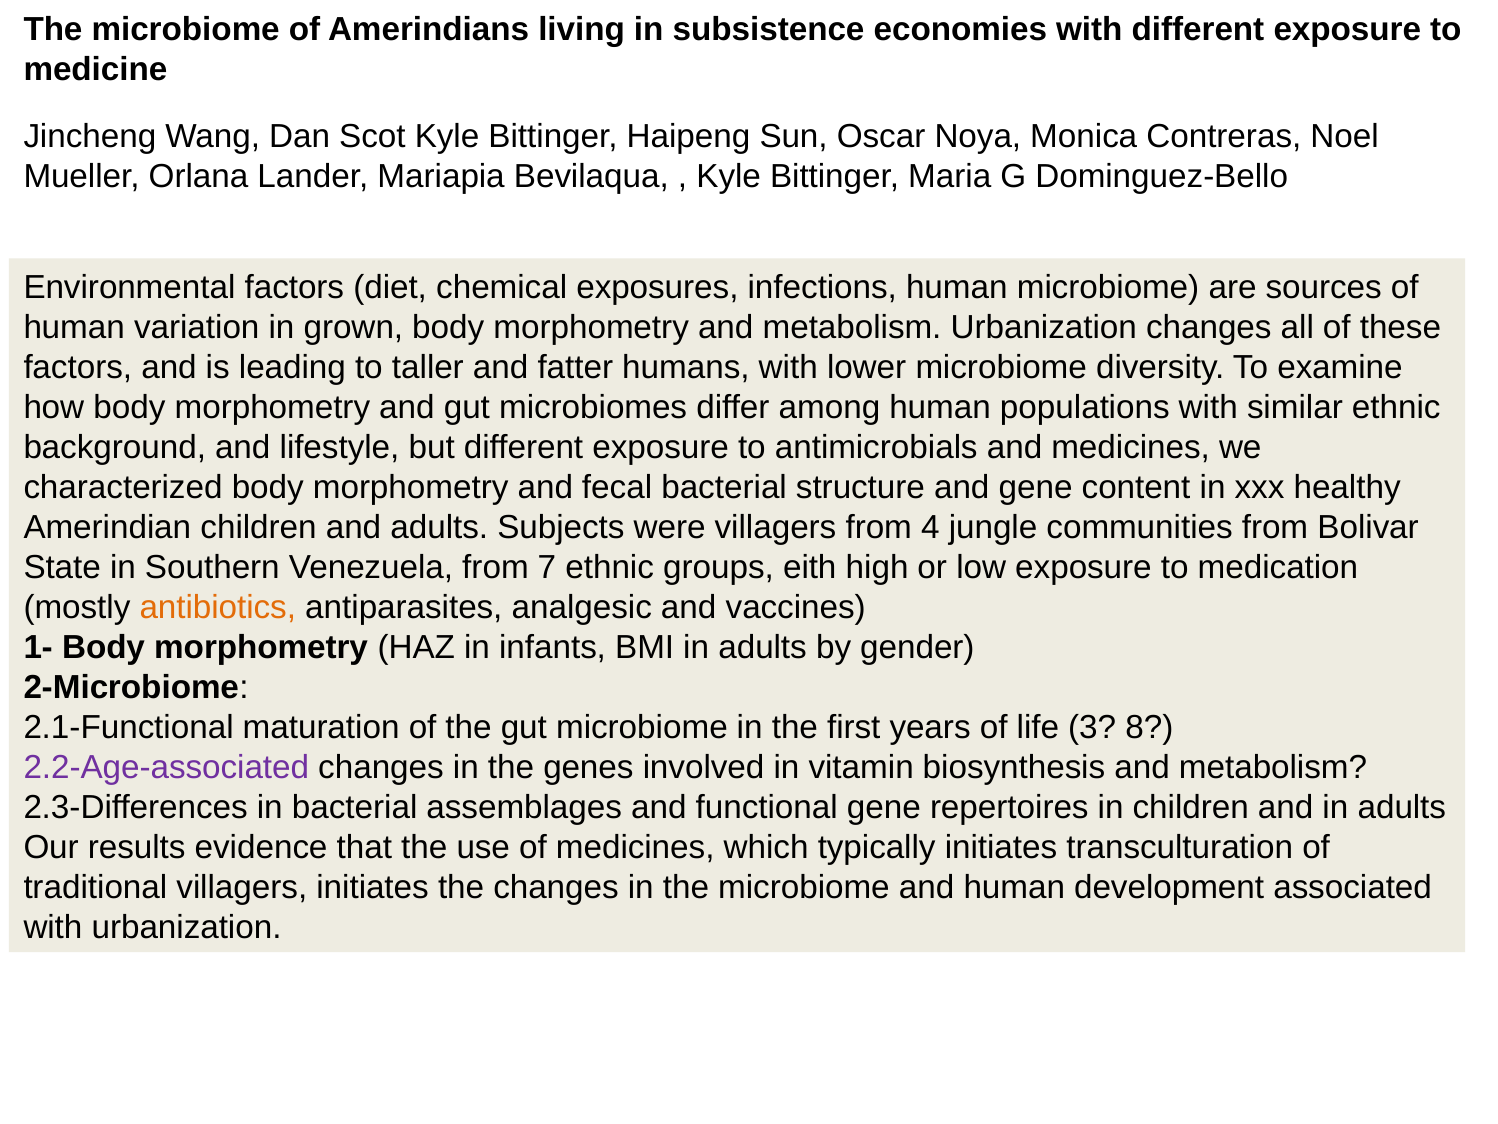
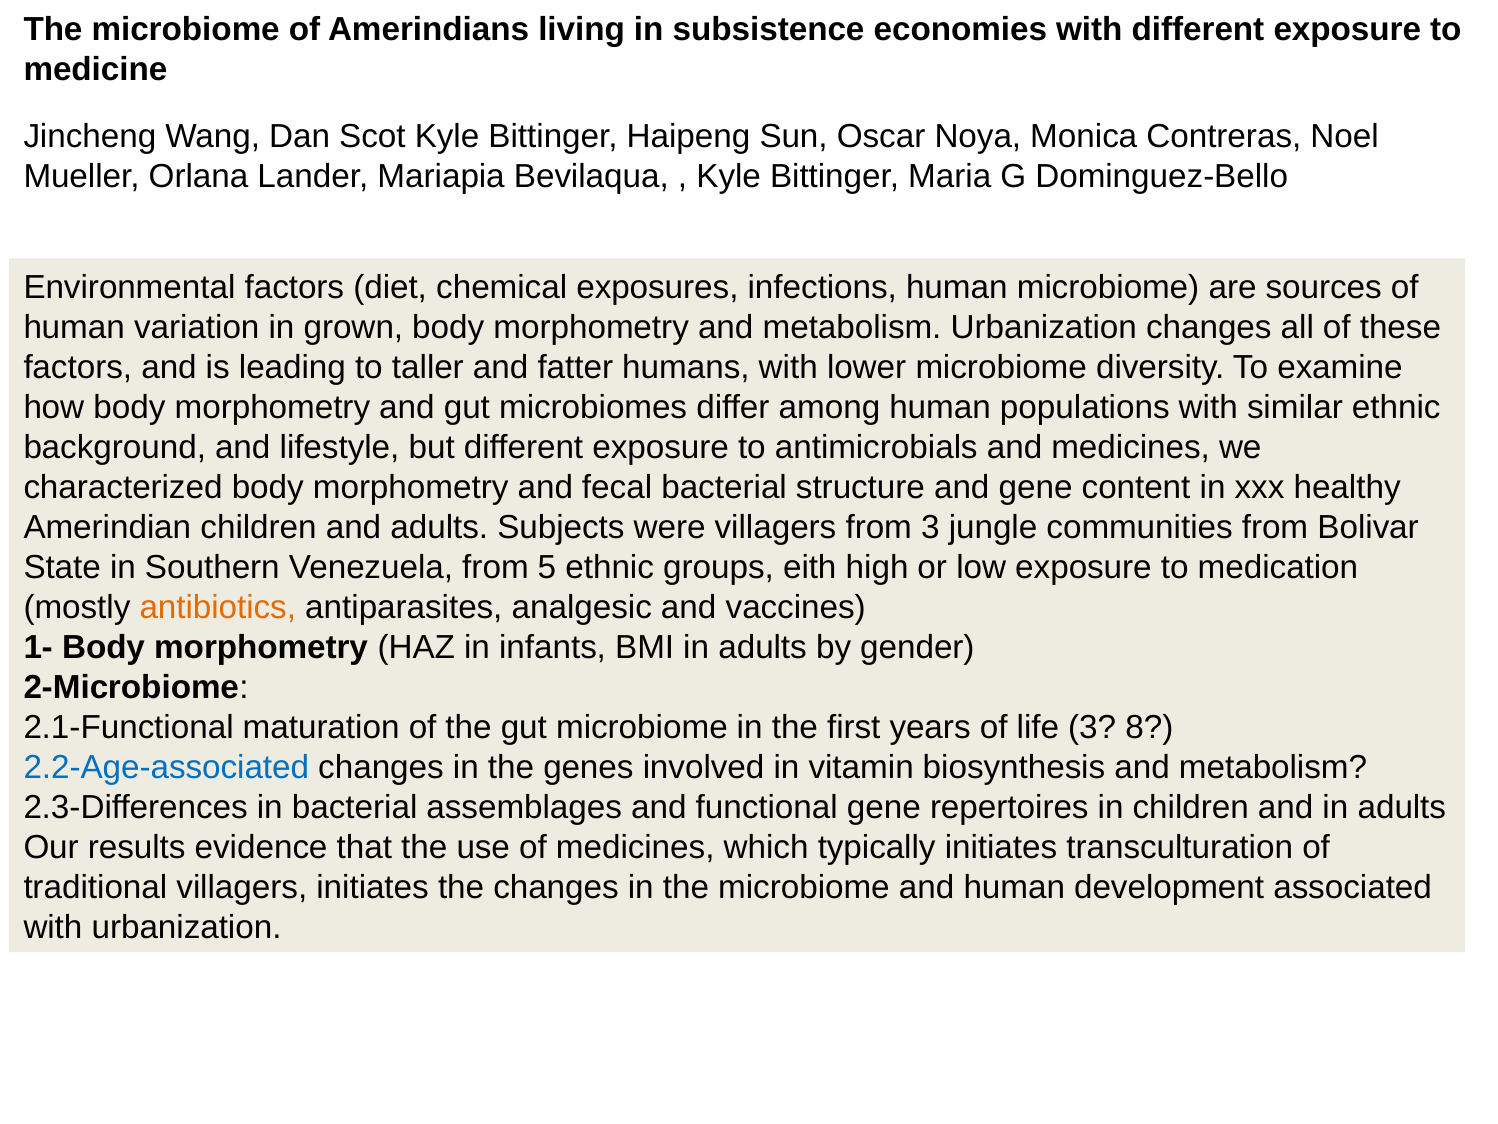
from 4: 4 -> 3
7: 7 -> 5
2.2-Age-associated colour: purple -> blue
